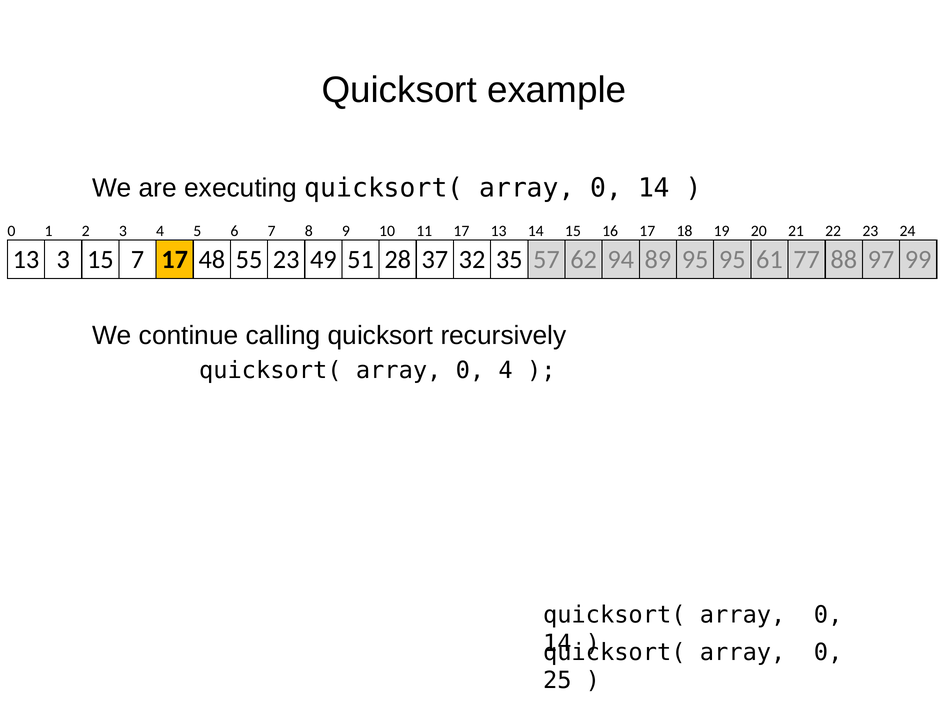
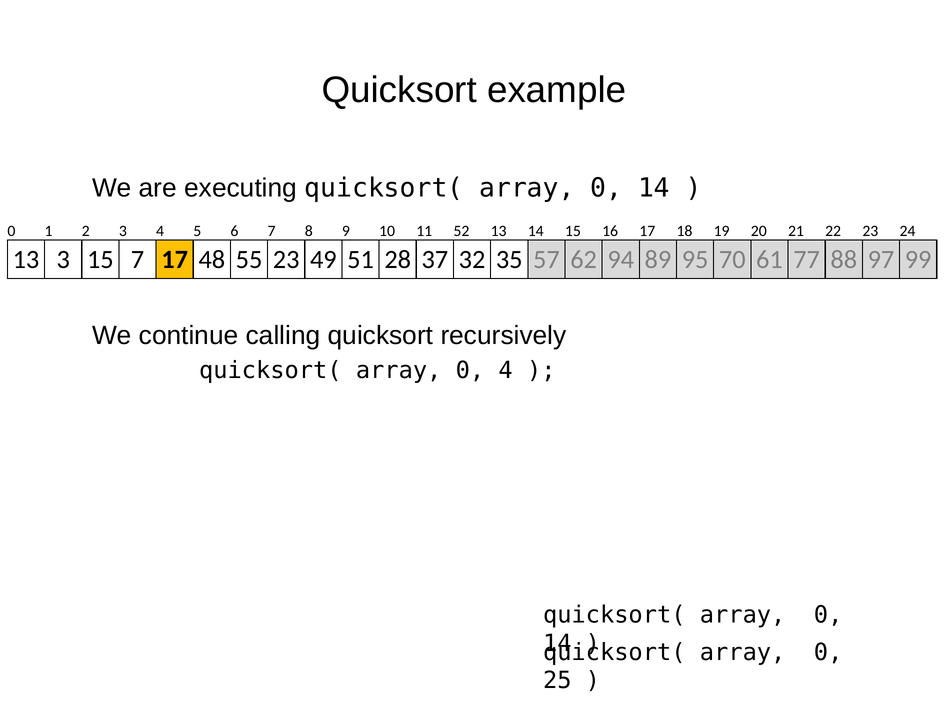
11 17: 17 -> 52
95 95: 95 -> 70
